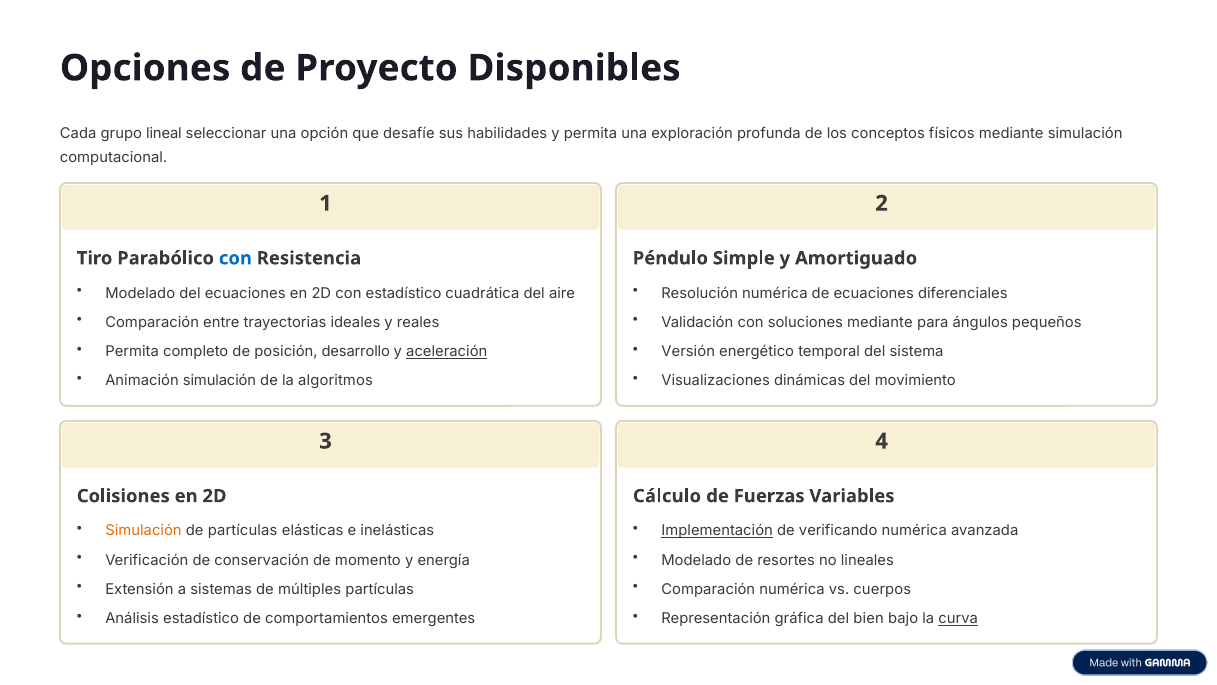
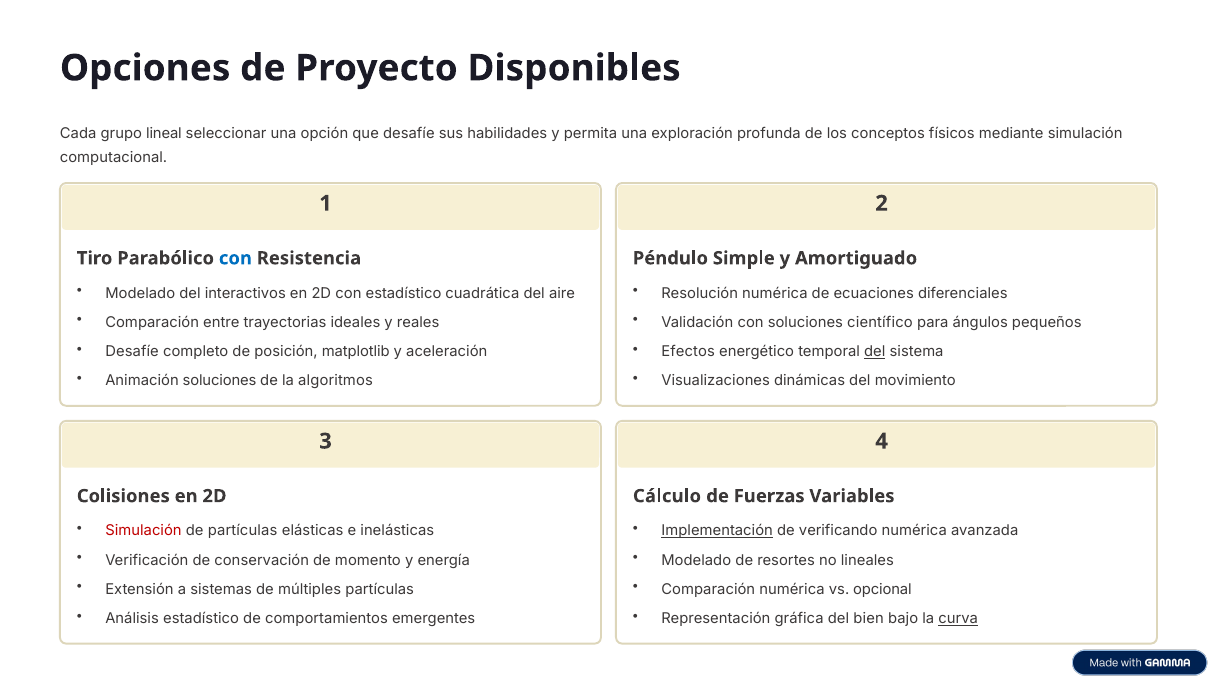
del ecuaciones: ecuaciones -> interactivos
soluciones mediante: mediante -> científico
Permita at (132, 351): Permita -> Desafíe
desarrollo: desarrollo -> matplotlib
aceleración underline: present -> none
Versión: Versión -> Efectos
del at (875, 351) underline: none -> present
Animación simulación: simulación -> soluciones
Simulación at (144, 531) colour: orange -> red
cuerpos: cuerpos -> opcional
